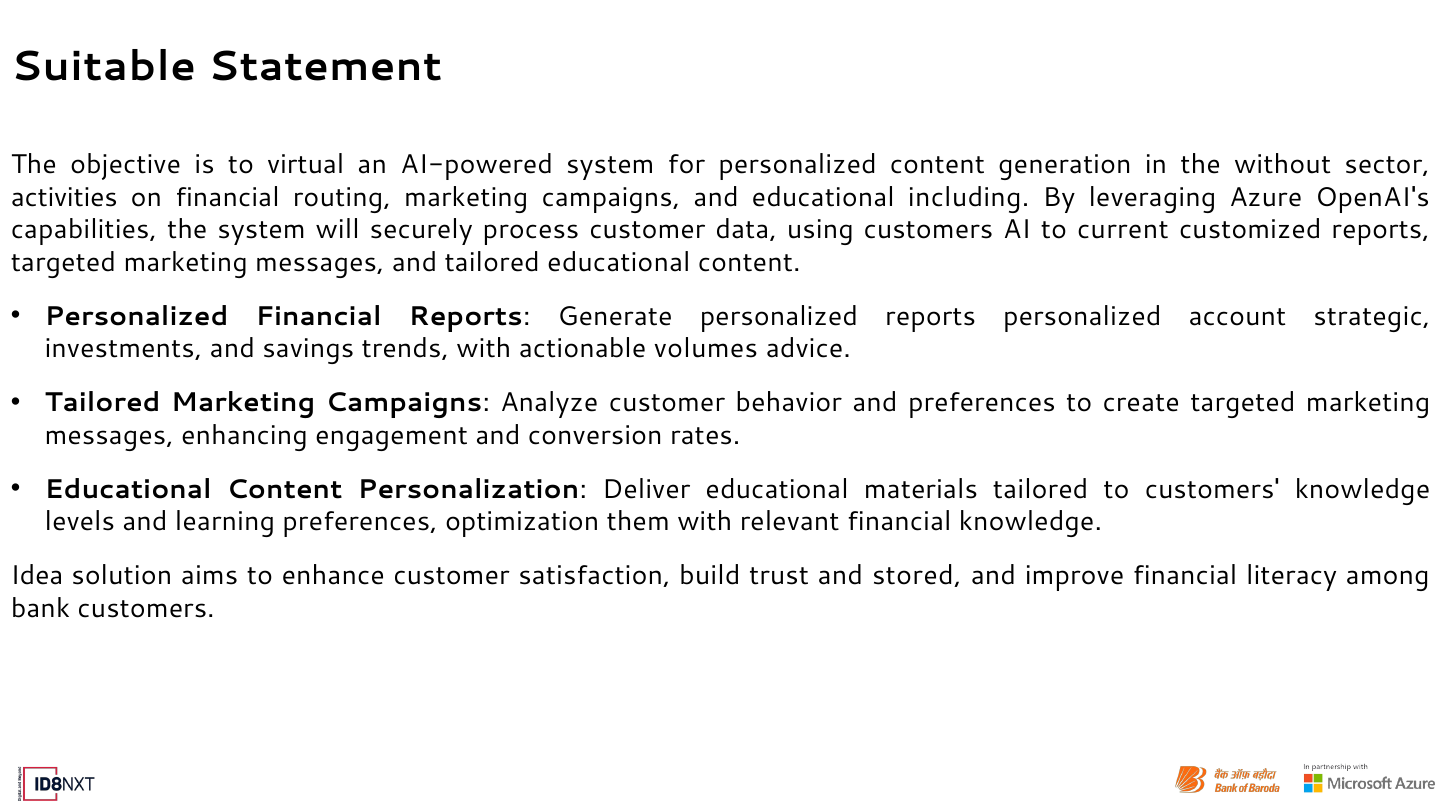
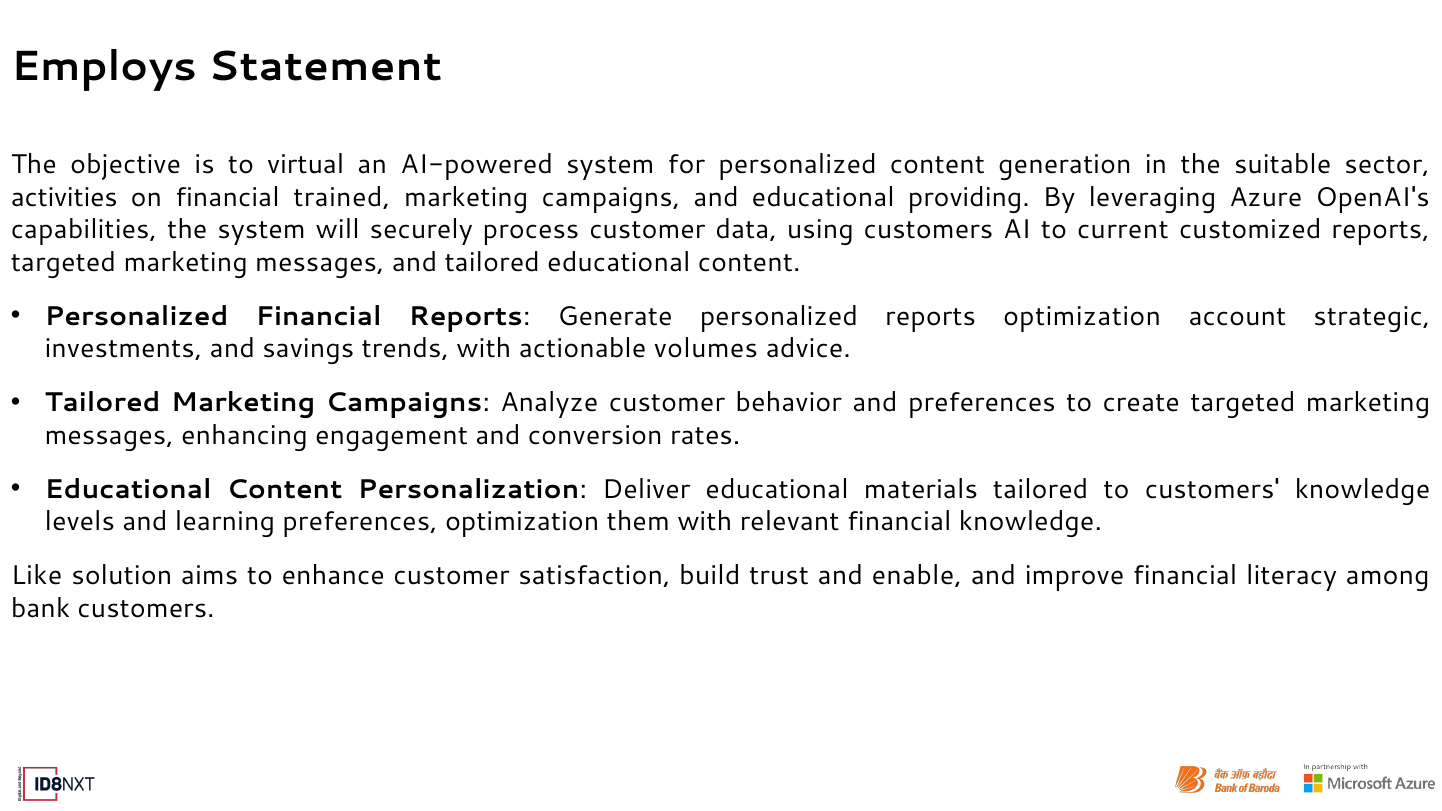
Suitable: Suitable -> Employs
without: without -> suitable
routing: routing -> trained
including: including -> providing
reports personalized: personalized -> optimization
Idea: Idea -> Like
stored: stored -> enable
